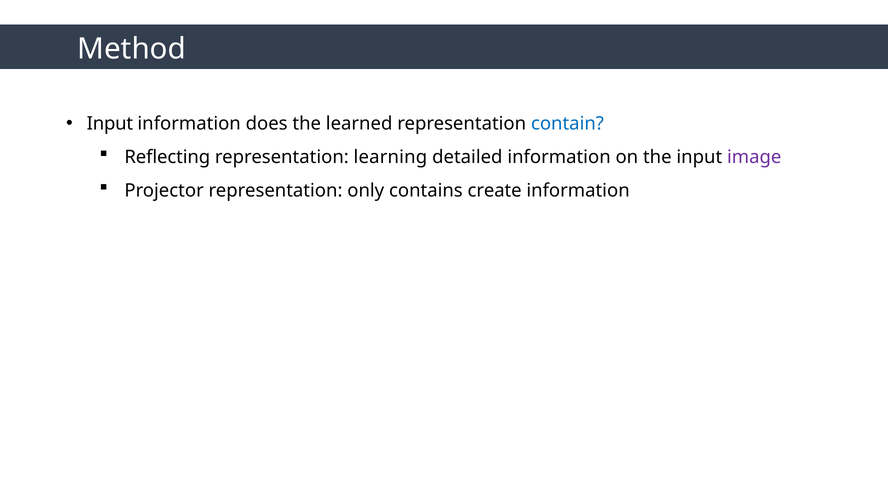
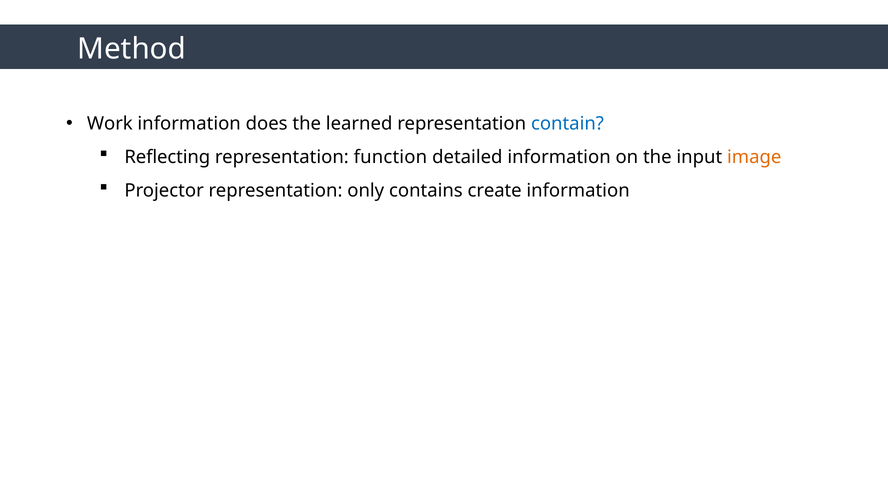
Input at (110, 124): Input -> Work
learning: learning -> function
image colour: purple -> orange
